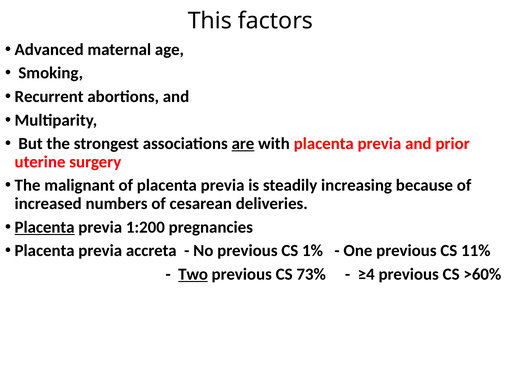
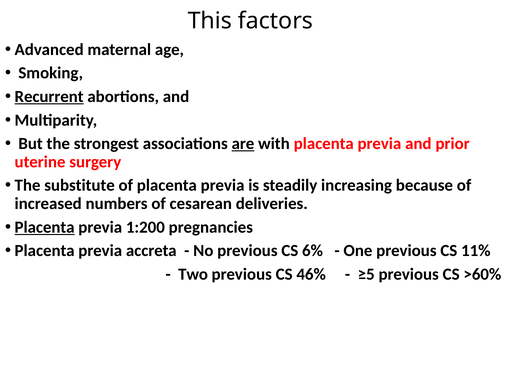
Recurrent underline: none -> present
malignant: malignant -> substitute
1%: 1% -> 6%
Two underline: present -> none
73%: 73% -> 46%
≥4: ≥4 -> ≥5
